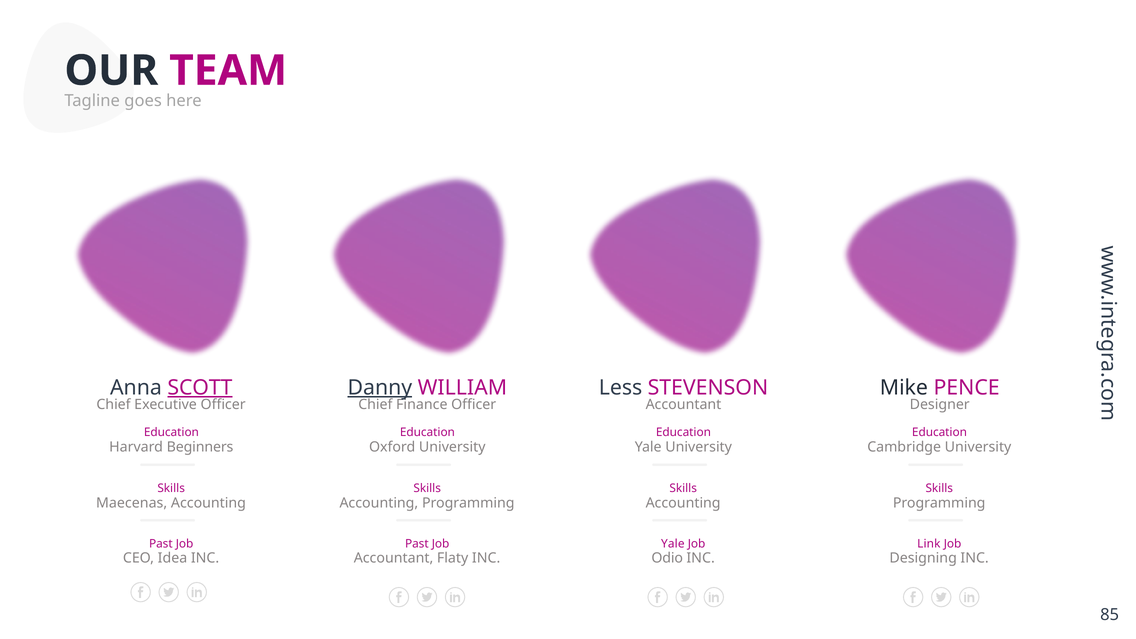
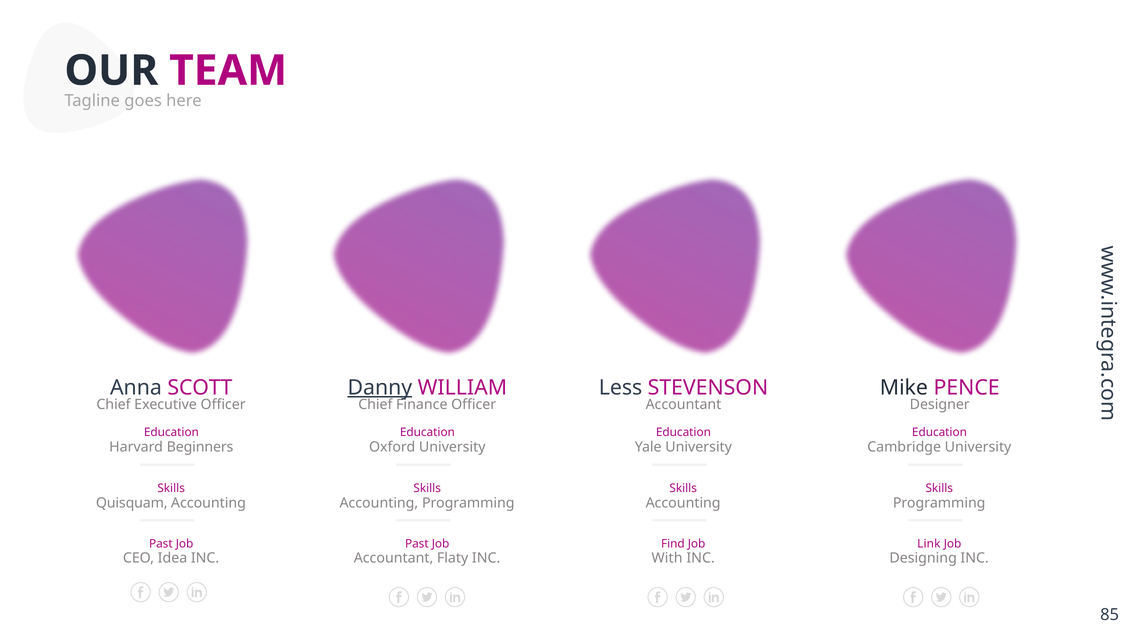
SCOTT underline: present -> none
Maecenas: Maecenas -> Quisquam
Yale at (673, 544): Yale -> Find
Odio: Odio -> With
